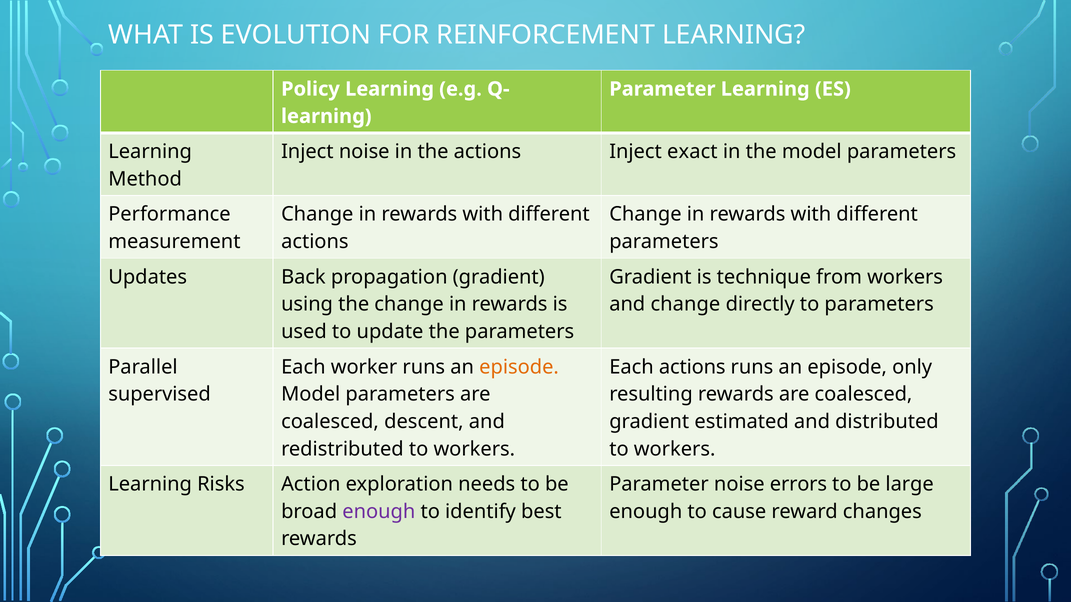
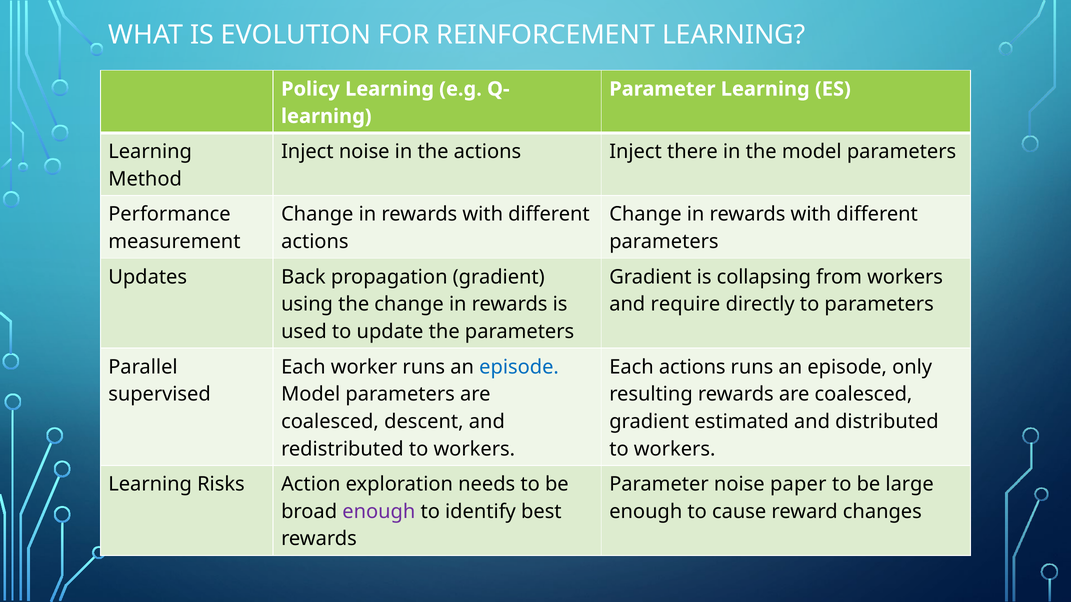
exact: exact -> there
technique: technique -> collapsing
and change: change -> require
episode at (519, 367) colour: orange -> blue
errors: errors -> paper
